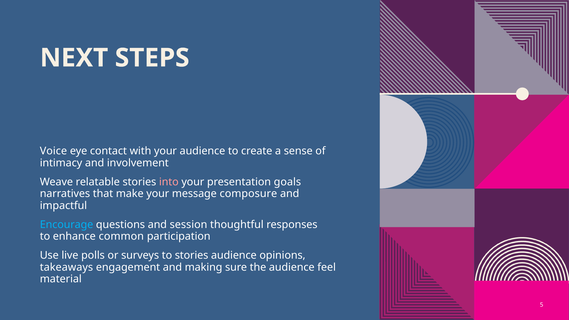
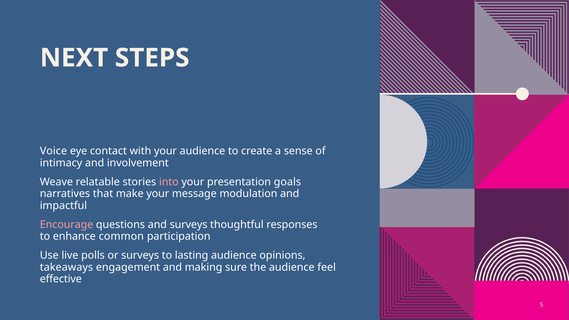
composure: composure -> modulation
Encourage colour: light blue -> pink
and session: session -> surveys
to stories: stories -> lasting
material: material -> effective
